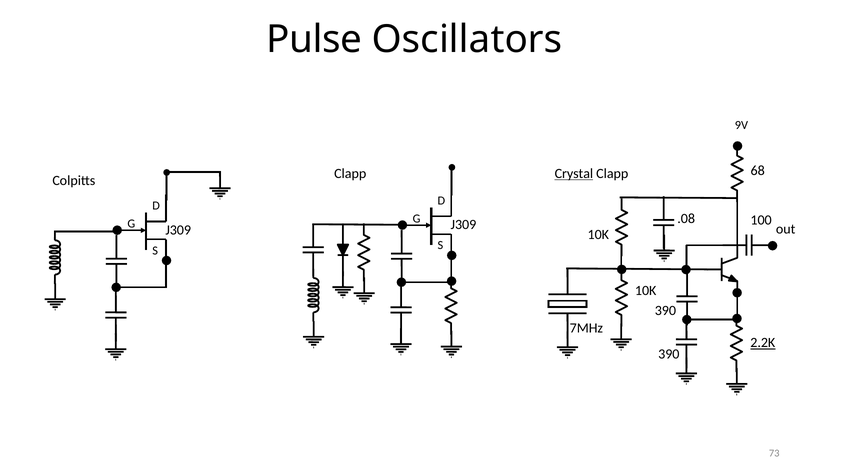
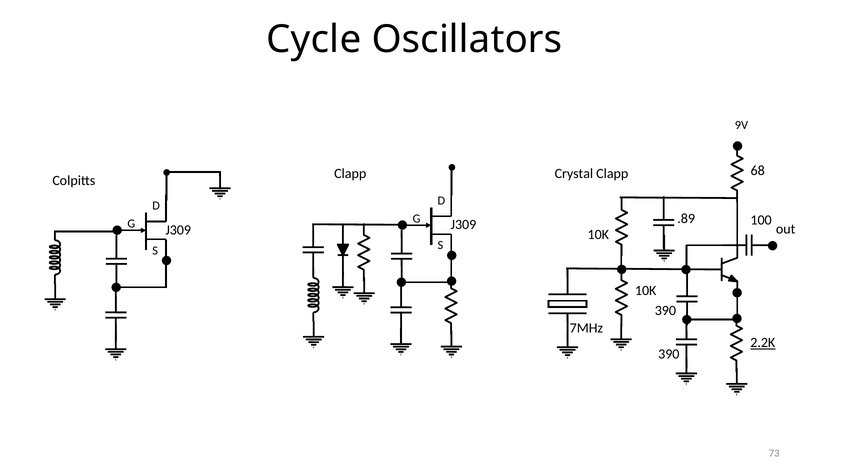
Pulse: Pulse -> Cycle
Crystal underline: present -> none
.08: .08 -> .89
